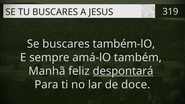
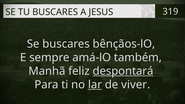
também-lO: também-lO -> bênçãos-lO
lar underline: none -> present
doce: doce -> viver
